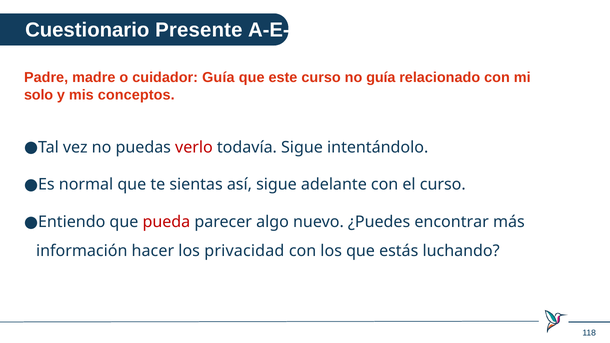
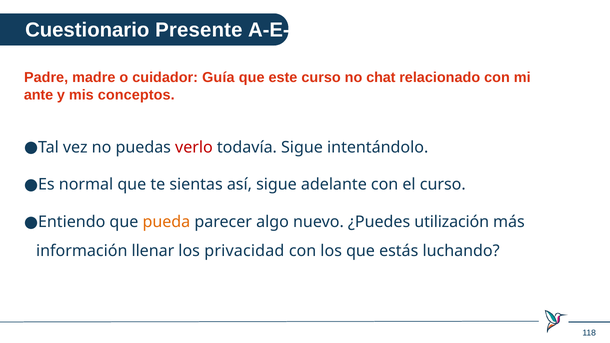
no guía: guía -> chat
solo: solo -> ante
pueda colour: red -> orange
encontrar: encontrar -> utilización
hacer: hacer -> llenar
